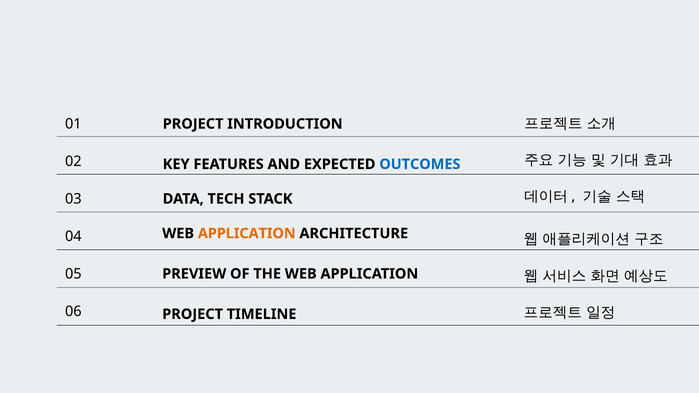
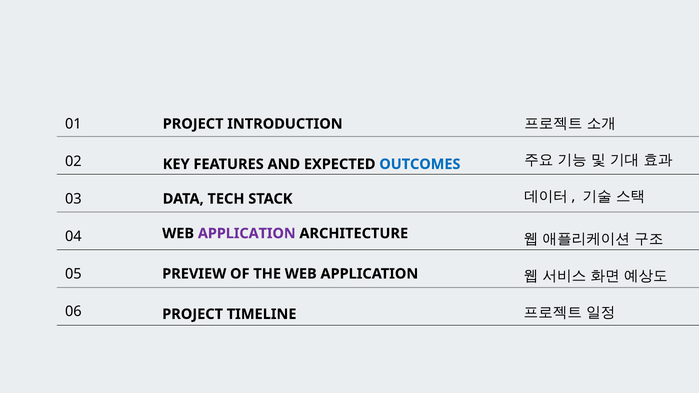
APPLICATION at (247, 234) colour: orange -> purple
